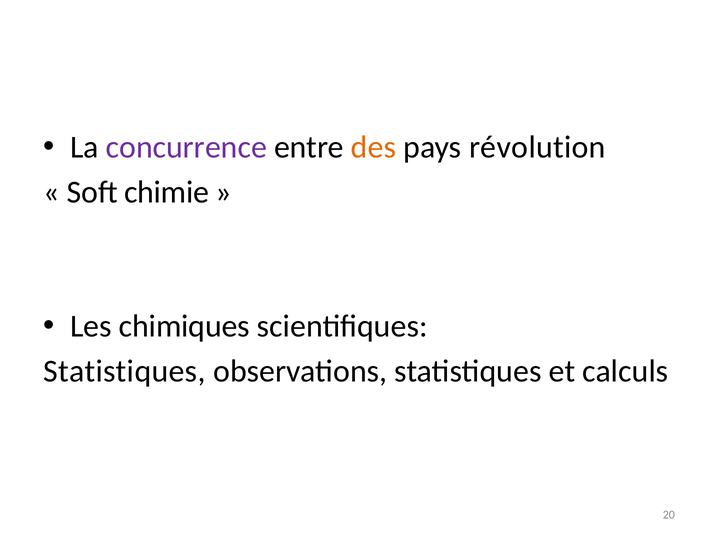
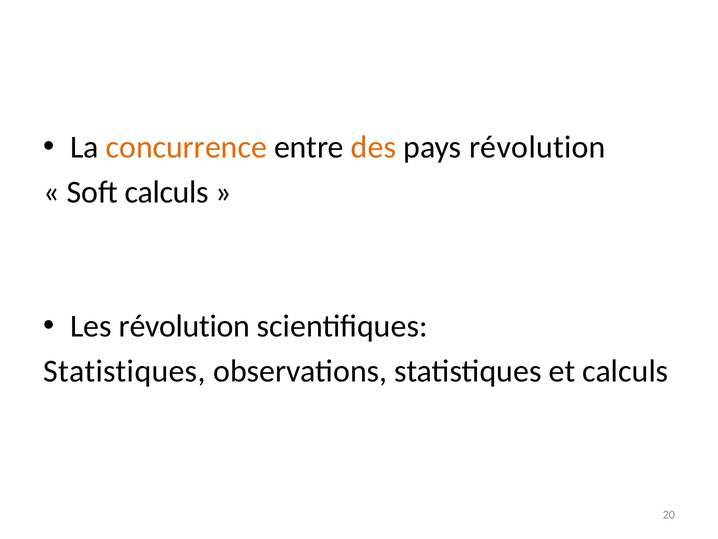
concurrence colour: purple -> orange
Soft chimie: chimie -> calculs
Les chimiques: chimiques -> révolution
